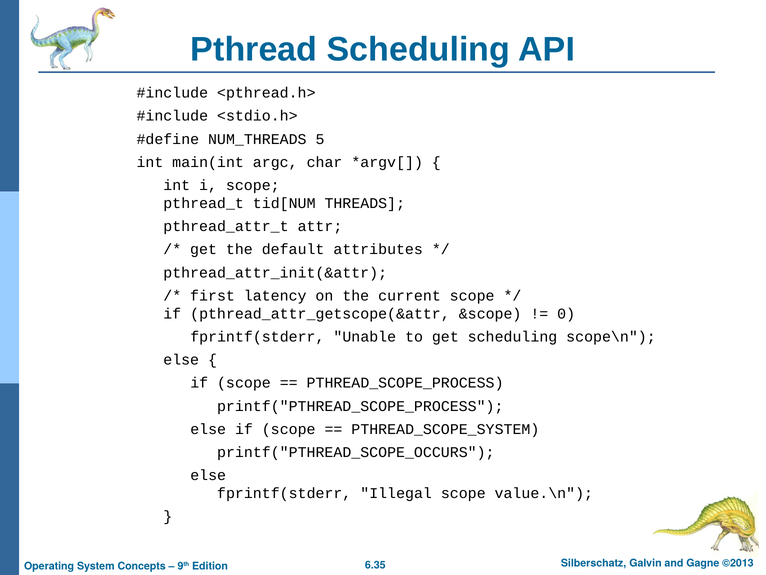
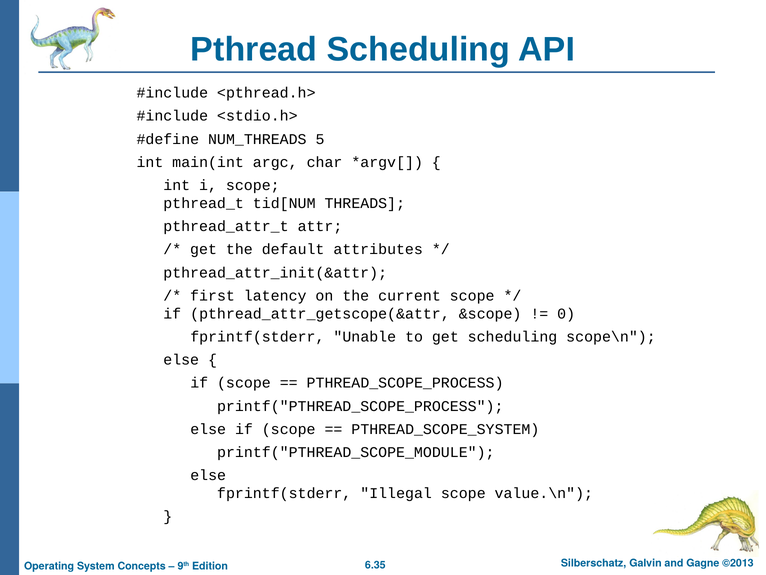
printf("PTHREAD_SCOPE_OCCURS: printf("PTHREAD_SCOPE_OCCURS -> printf("PTHREAD_SCOPE_MODULE
